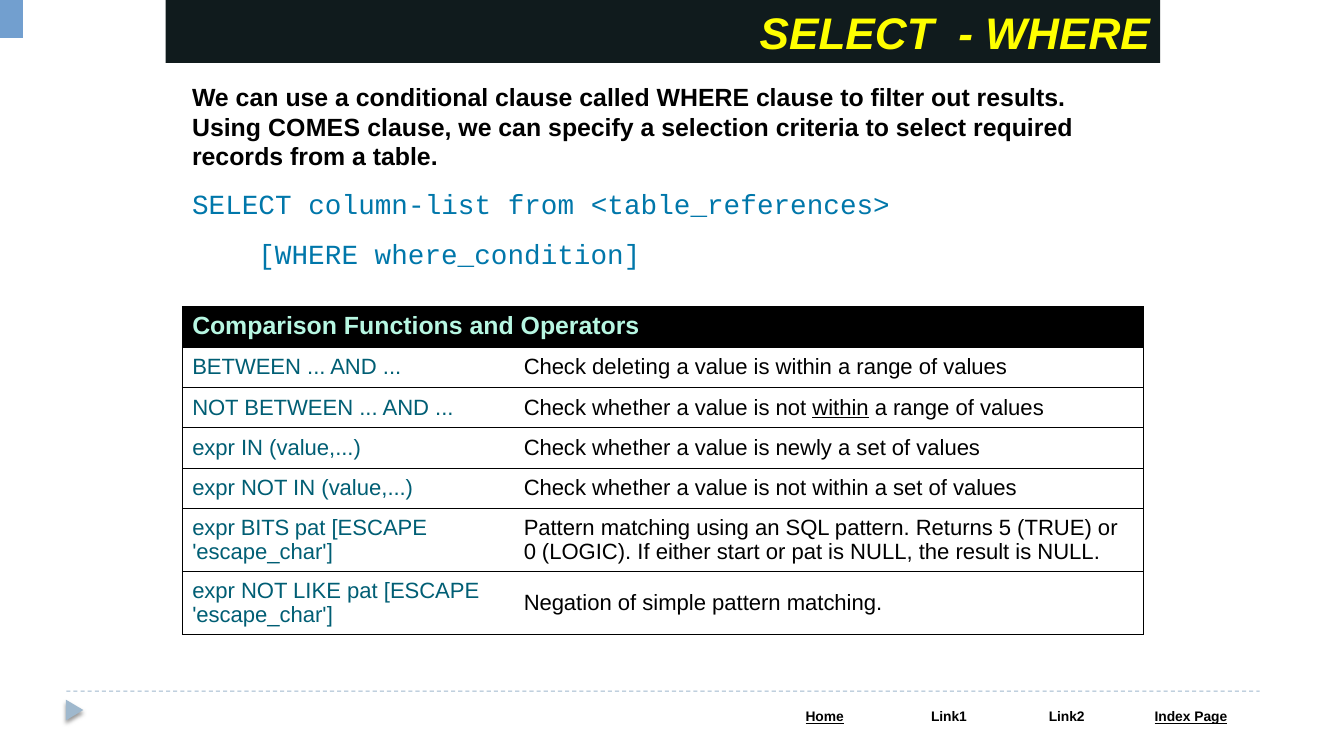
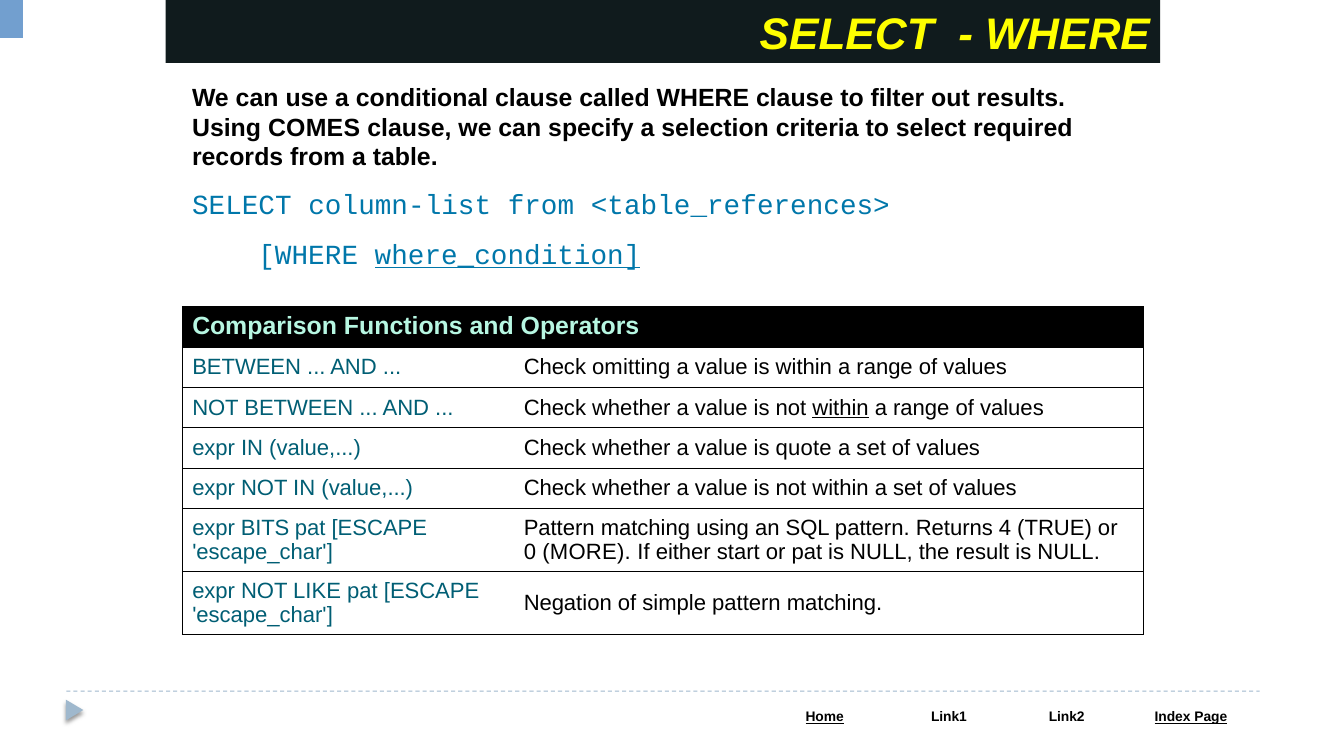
where_condition underline: none -> present
deleting: deleting -> omitting
newly: newly -> quote
5: 5 -> 4
LOGIC: LOGIC -> MORE
